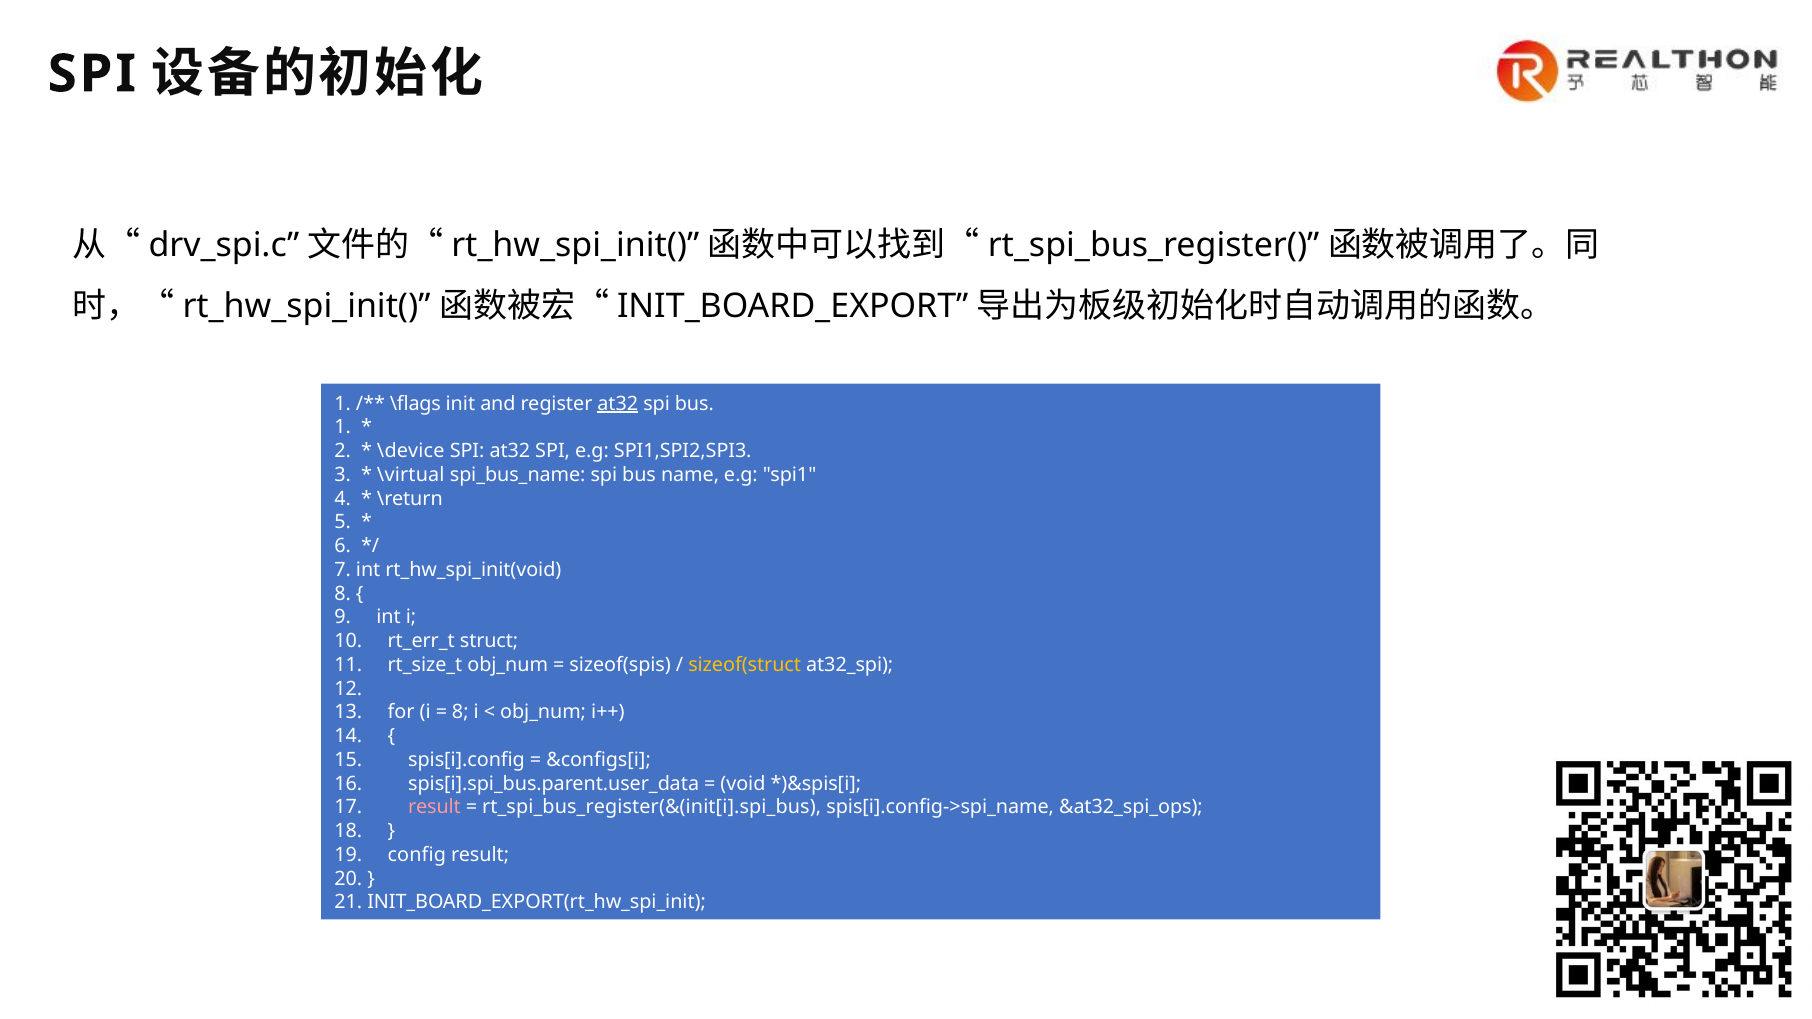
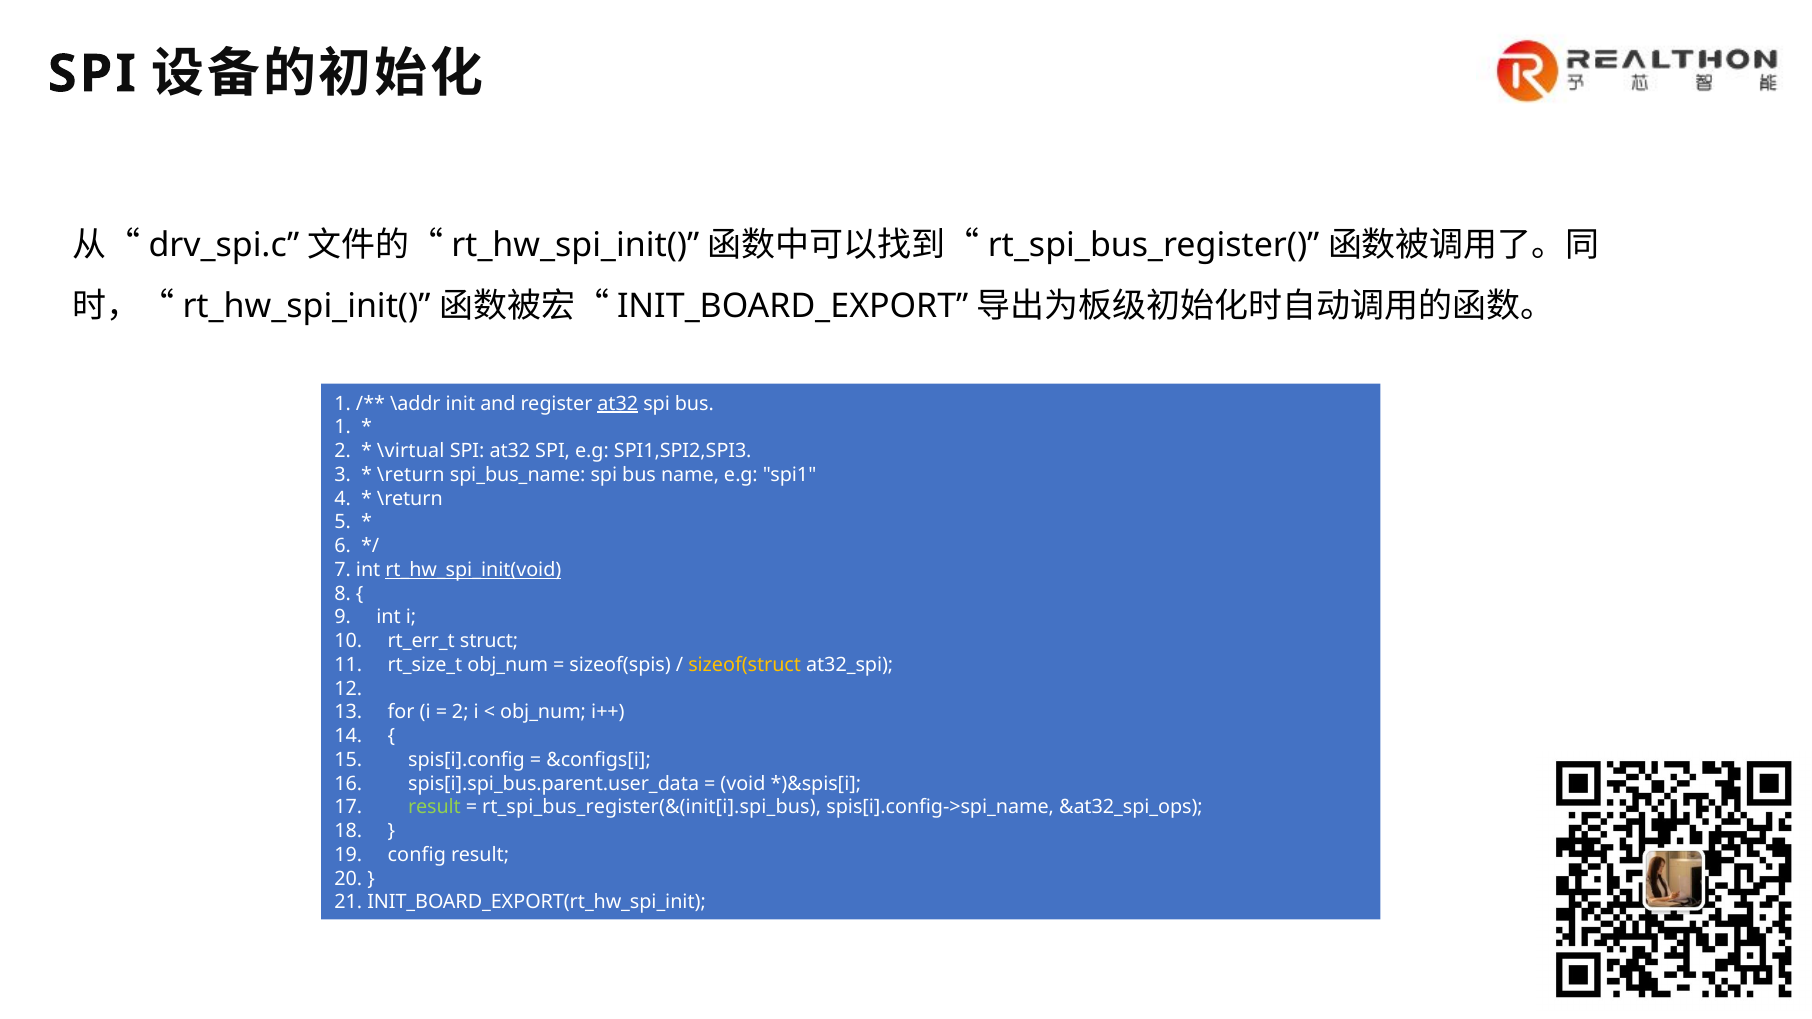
\flags: \flags -> \addr
\device: \device -> \virtual
\virtual at (411, 475): \virtual -> \return
rt_hw_spi_init(void underline: none -> present
8 at (460, 712): 8 -> 2
result at (434, 807) colour: pink -> light green
